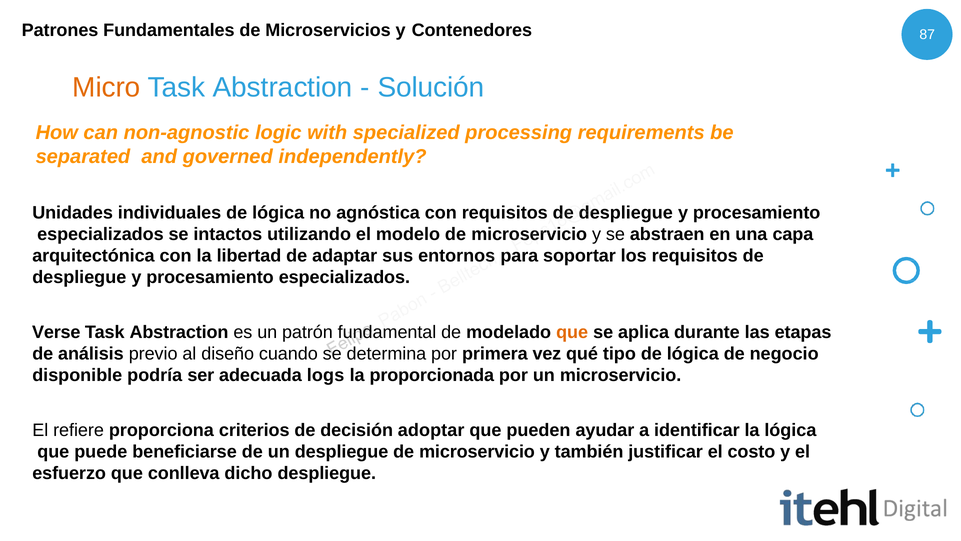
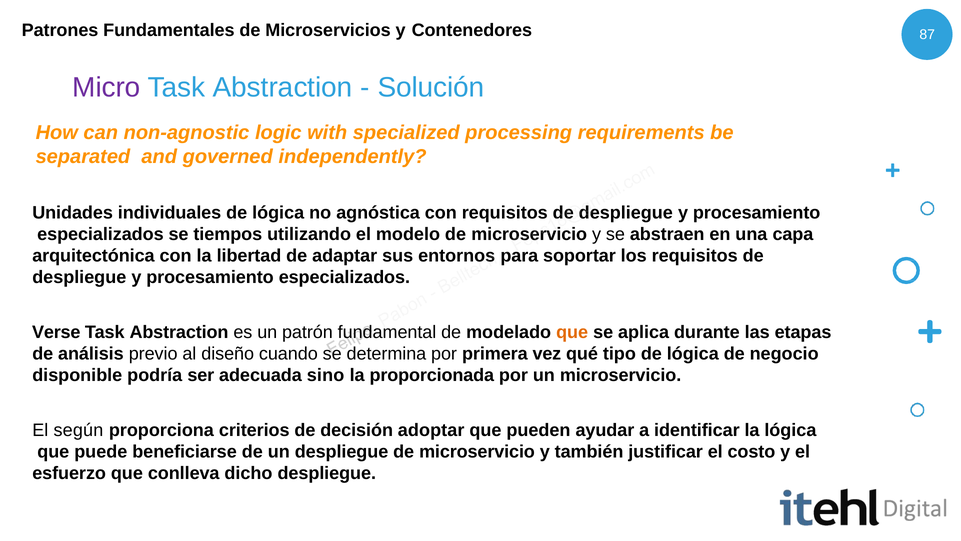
Micro colour: orange -> purple
intactos: intactos -> tiempos
logs: logs -> sino
refiere: refiere -> según
